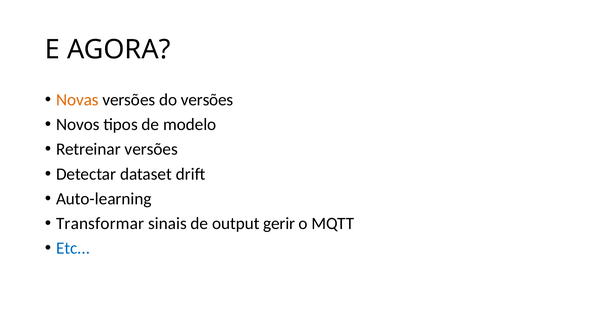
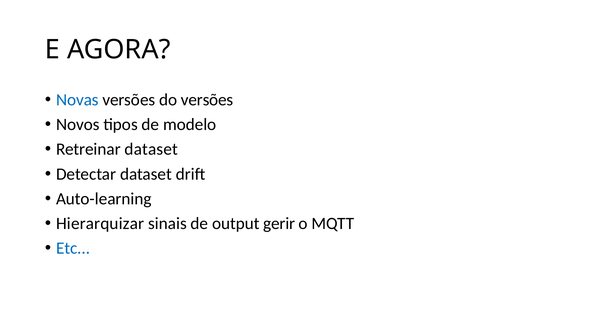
Novas colour: orange -> blue
Retreinar versões: versões -> dataset
Transformar: Transformar -> Hierarquizar
